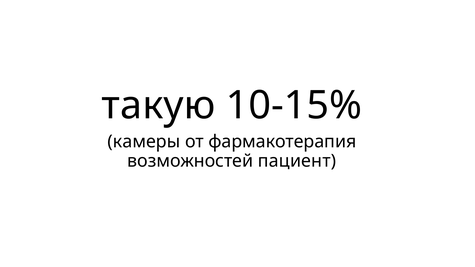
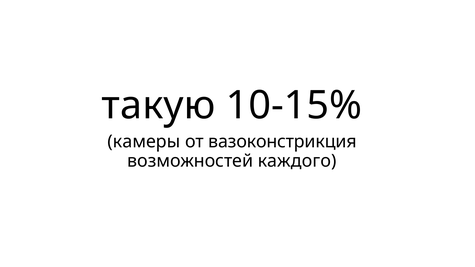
фармакотерапия: фармакотерапия -> вазоконстрикция
пациент: пациент -> каждого
